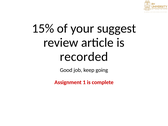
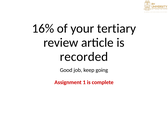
15%: 15% -> 16%
suggest: suggest -> tertiary
